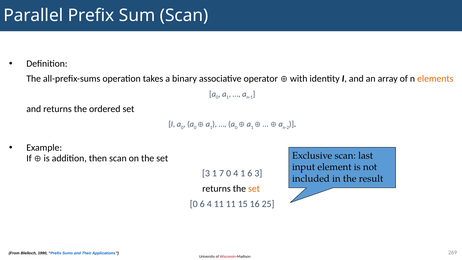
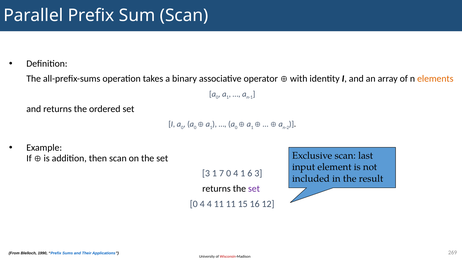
set at (254, 189) colour: orange -> purple
6 at (202, 204): 6 -> 4
25: 25 -> 12
